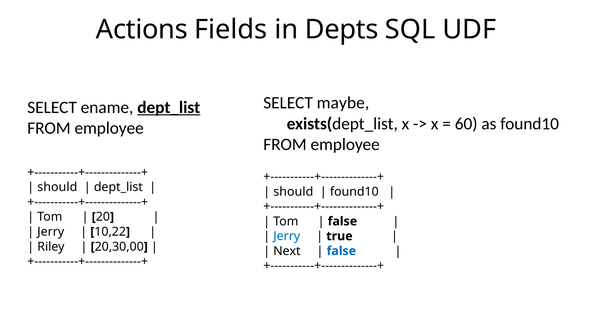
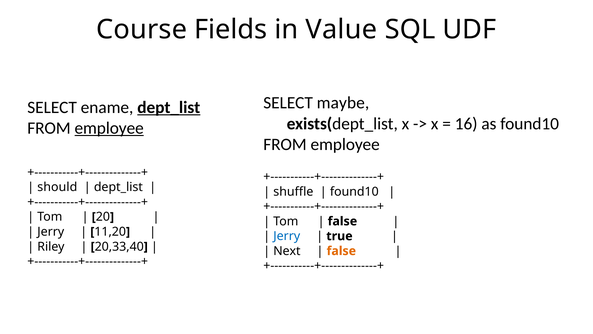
Actions: Actions -> Course
Depts: Depts -> Value
60: 60 -> 16
employee at (109, 128) underline: none -> present
should at (293, 191): should -> shuffle
10,22: 10,22 -> 11,20
20,30,00: 20,30,00 -> 20,33,40
false at (341, 251) colour: blue -> orange
